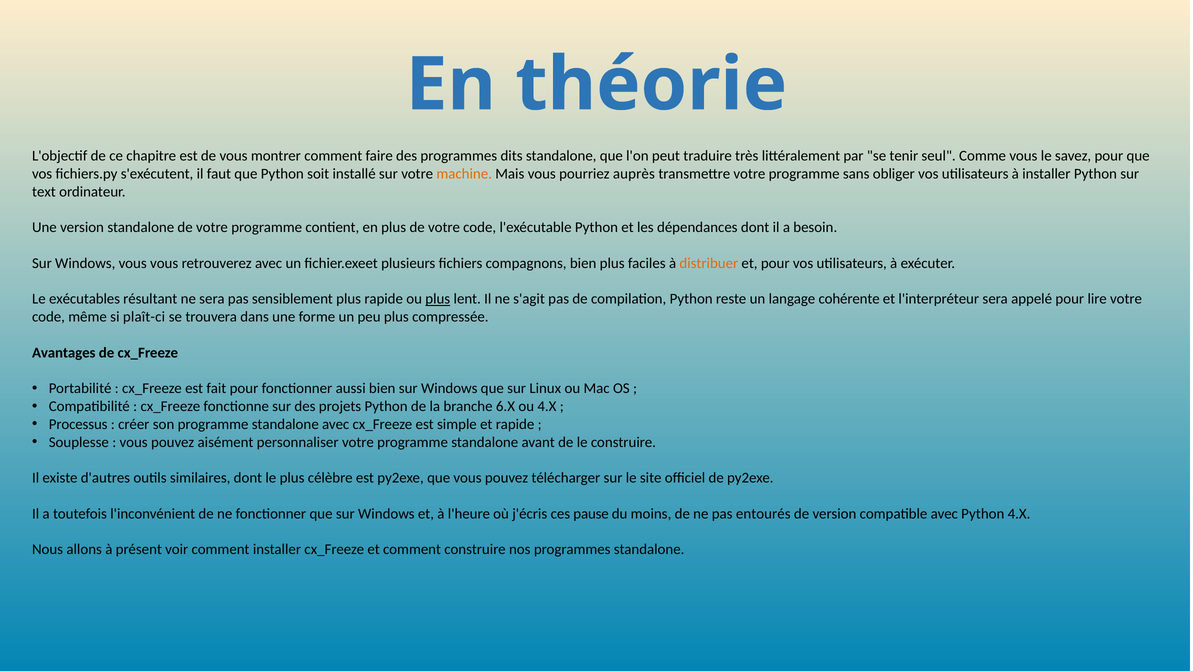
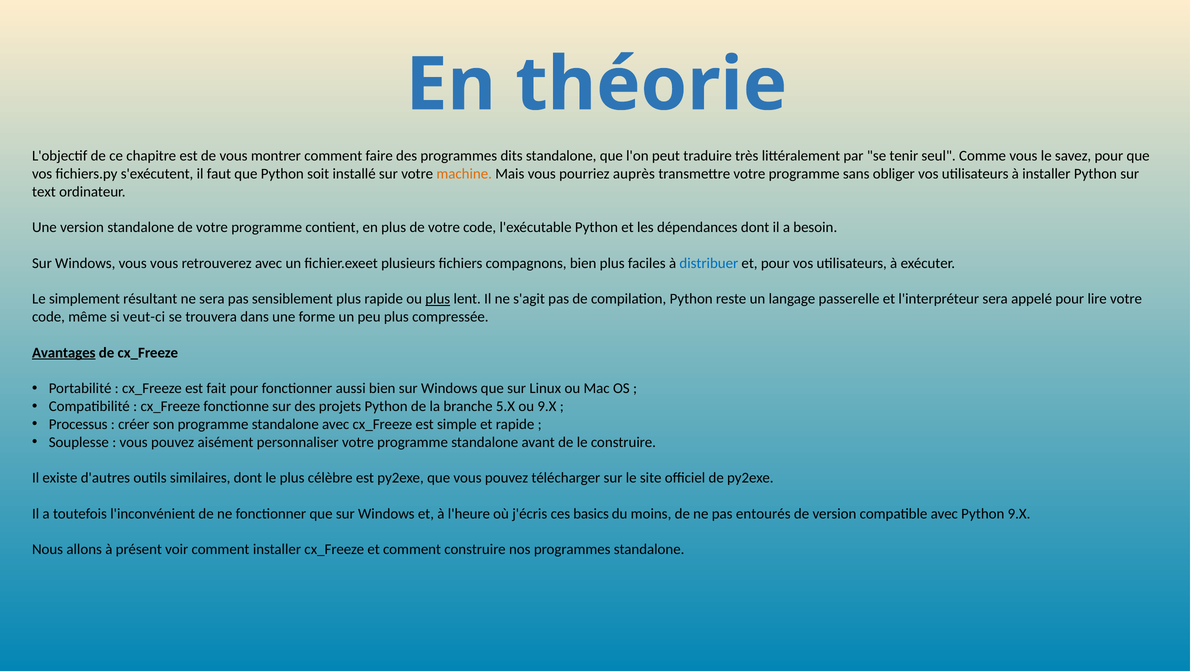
distribuer colour: orange -> blue
exécutables: exécutables -> simplement
cohérente: cohérente -> passerelle
plaît-ci: plaît-ci -> veut-ci
Avantages underline: none -> present
6.X: 6.X -> 5.X
ou 4.X: 4.X -> 9.X
pause: pause -> basics
Python 4.X: 4.X -> 9.X
